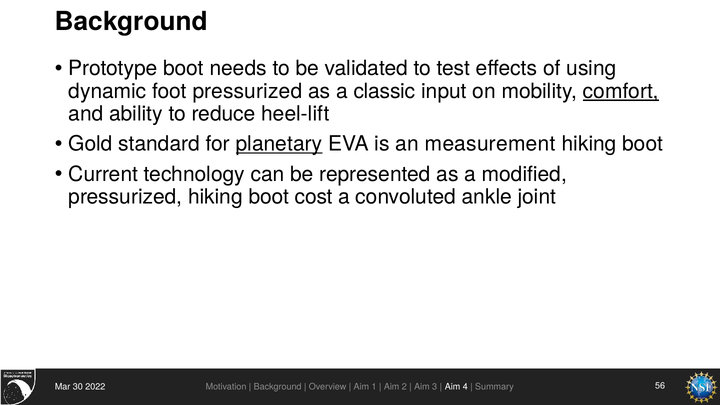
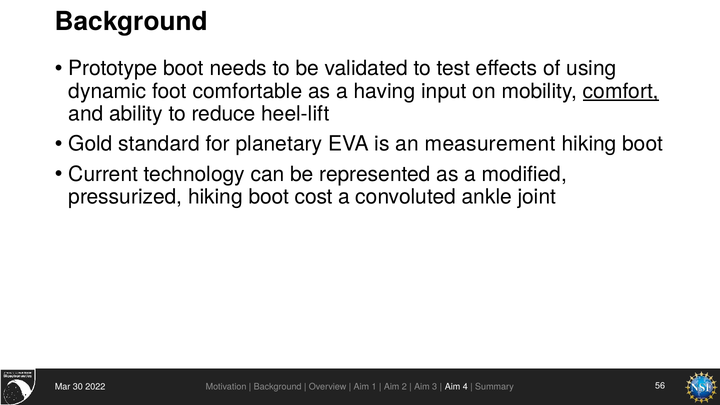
foot pressurized: pressurized -> comfortable
classic: classic -> having
planetary underline: present -> none
